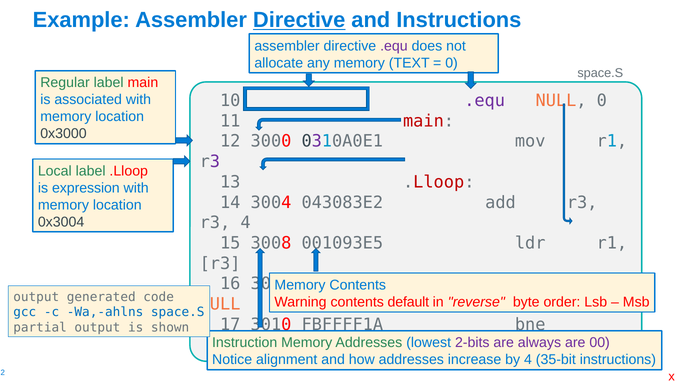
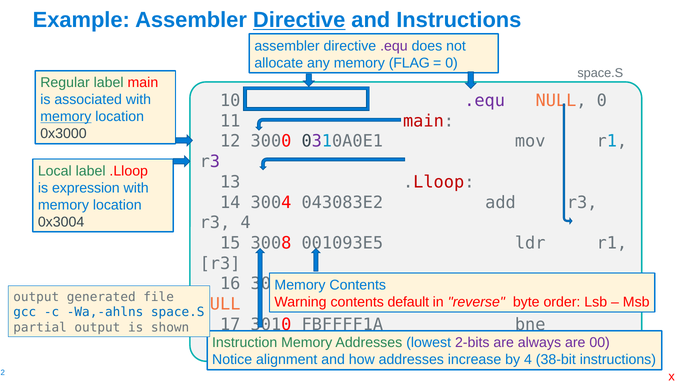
TEXT: TEXT -> FLAG
memory at (66, 117) underline: none -> present
code: code -> file
35-bit: 35-bit -> 38-bit
